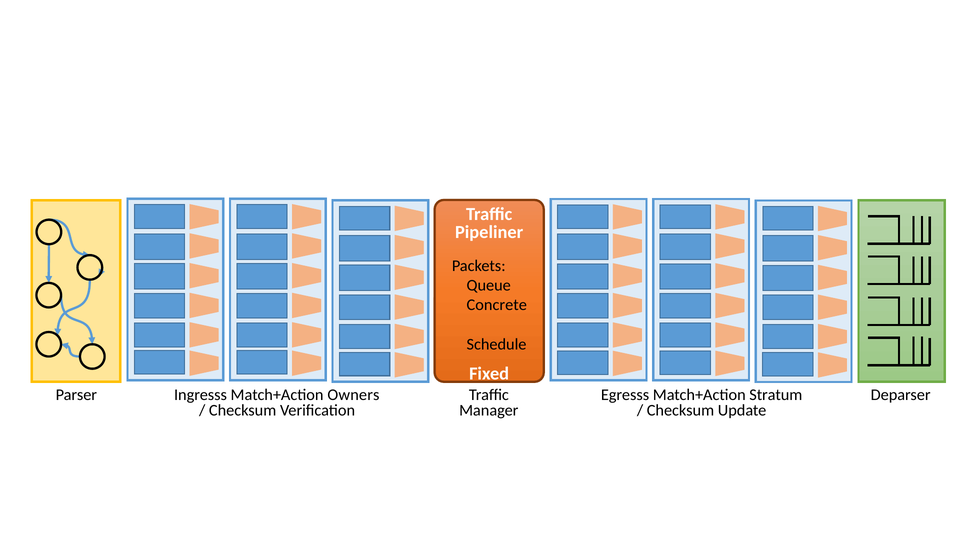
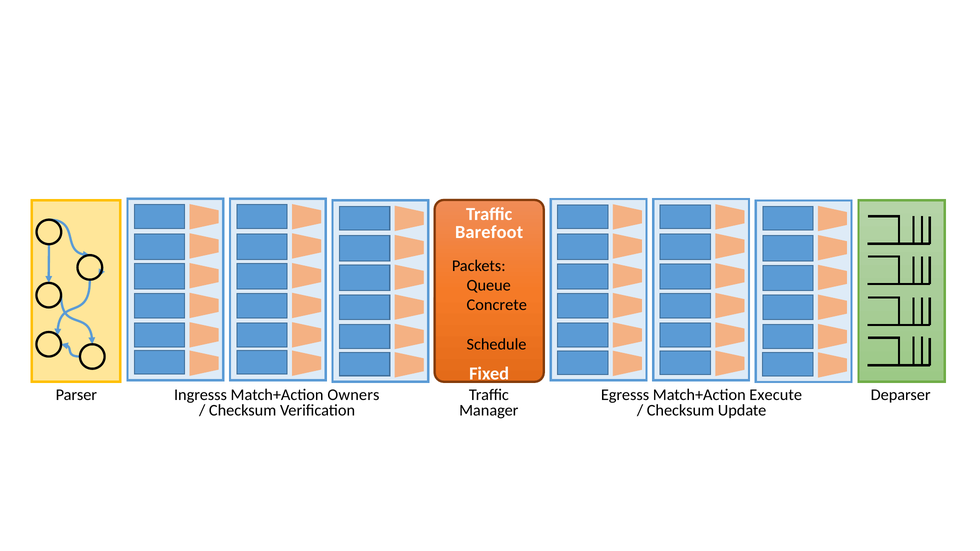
Pipeliner: Pipeliner -> Barefoot
Stratum: Stratum -> Execute
